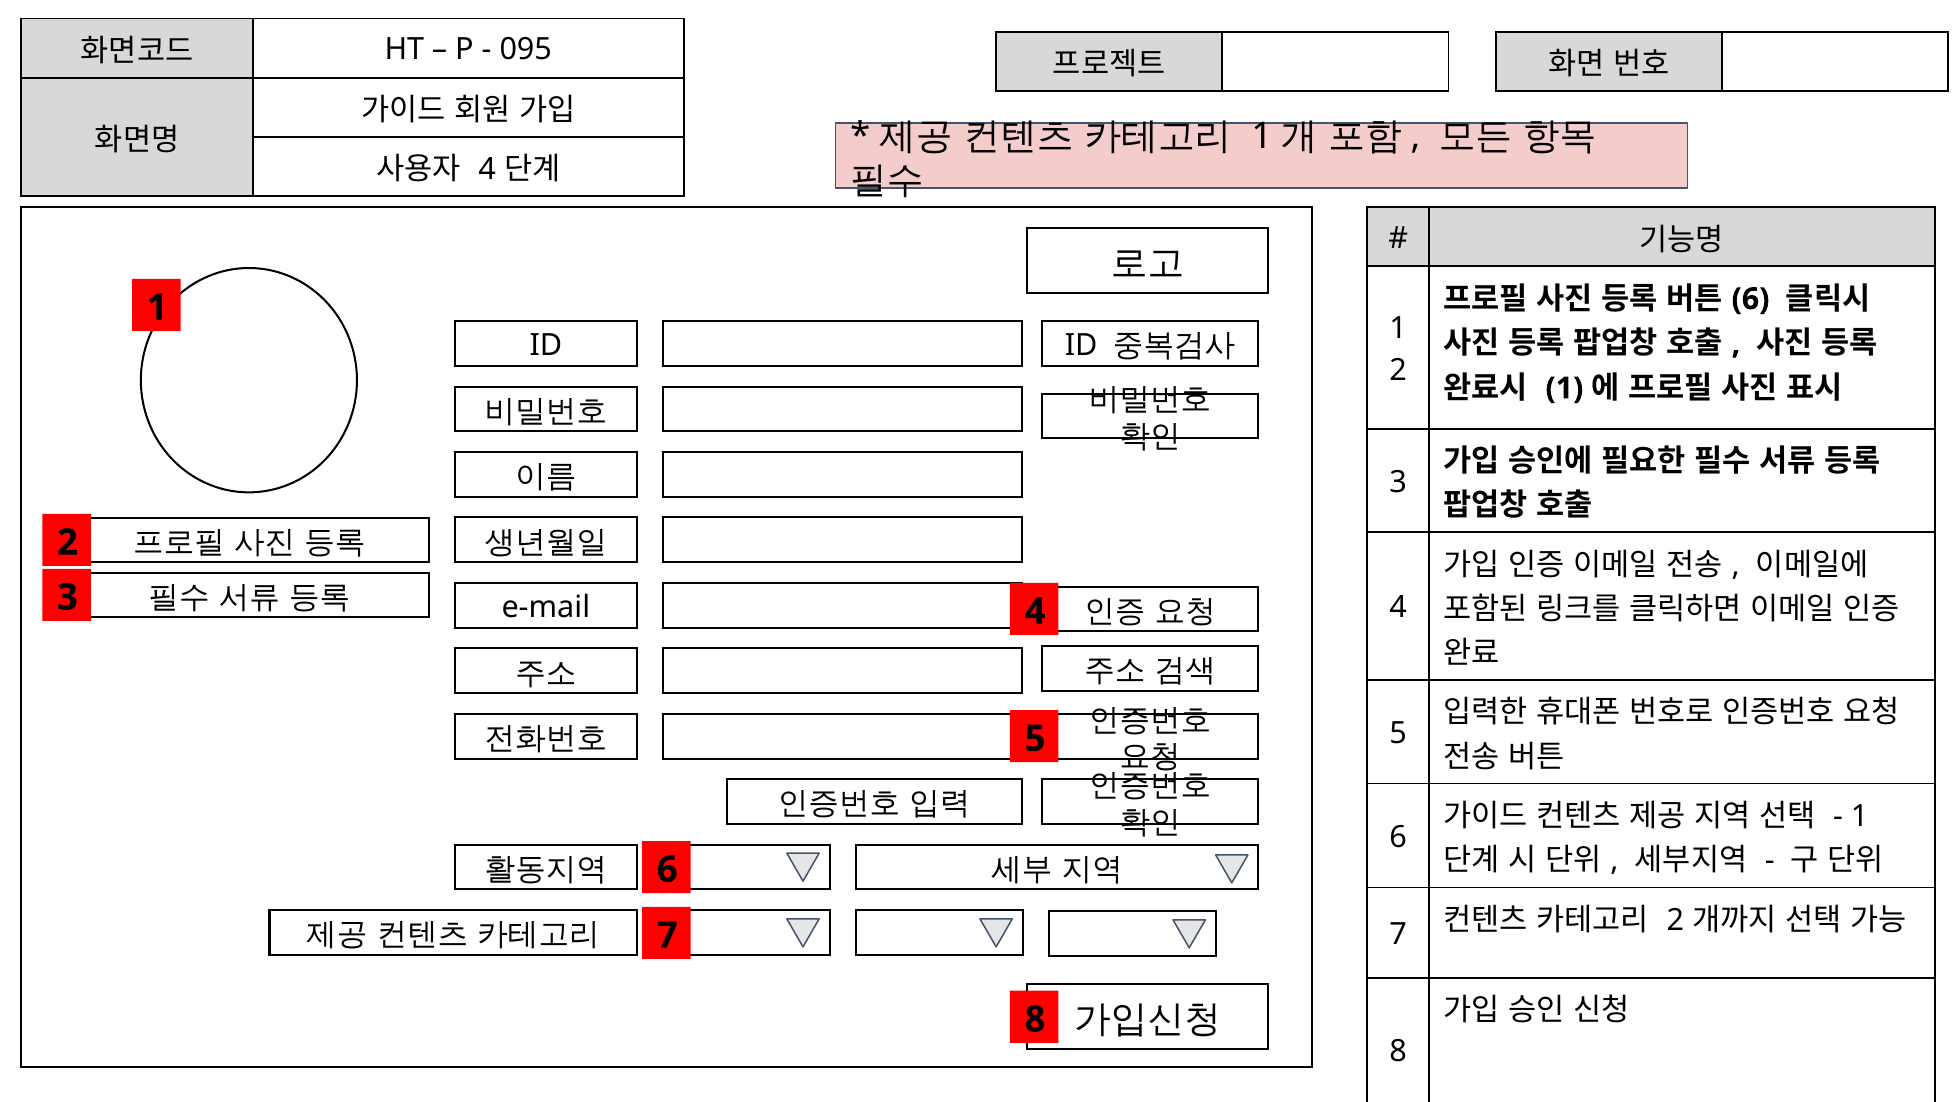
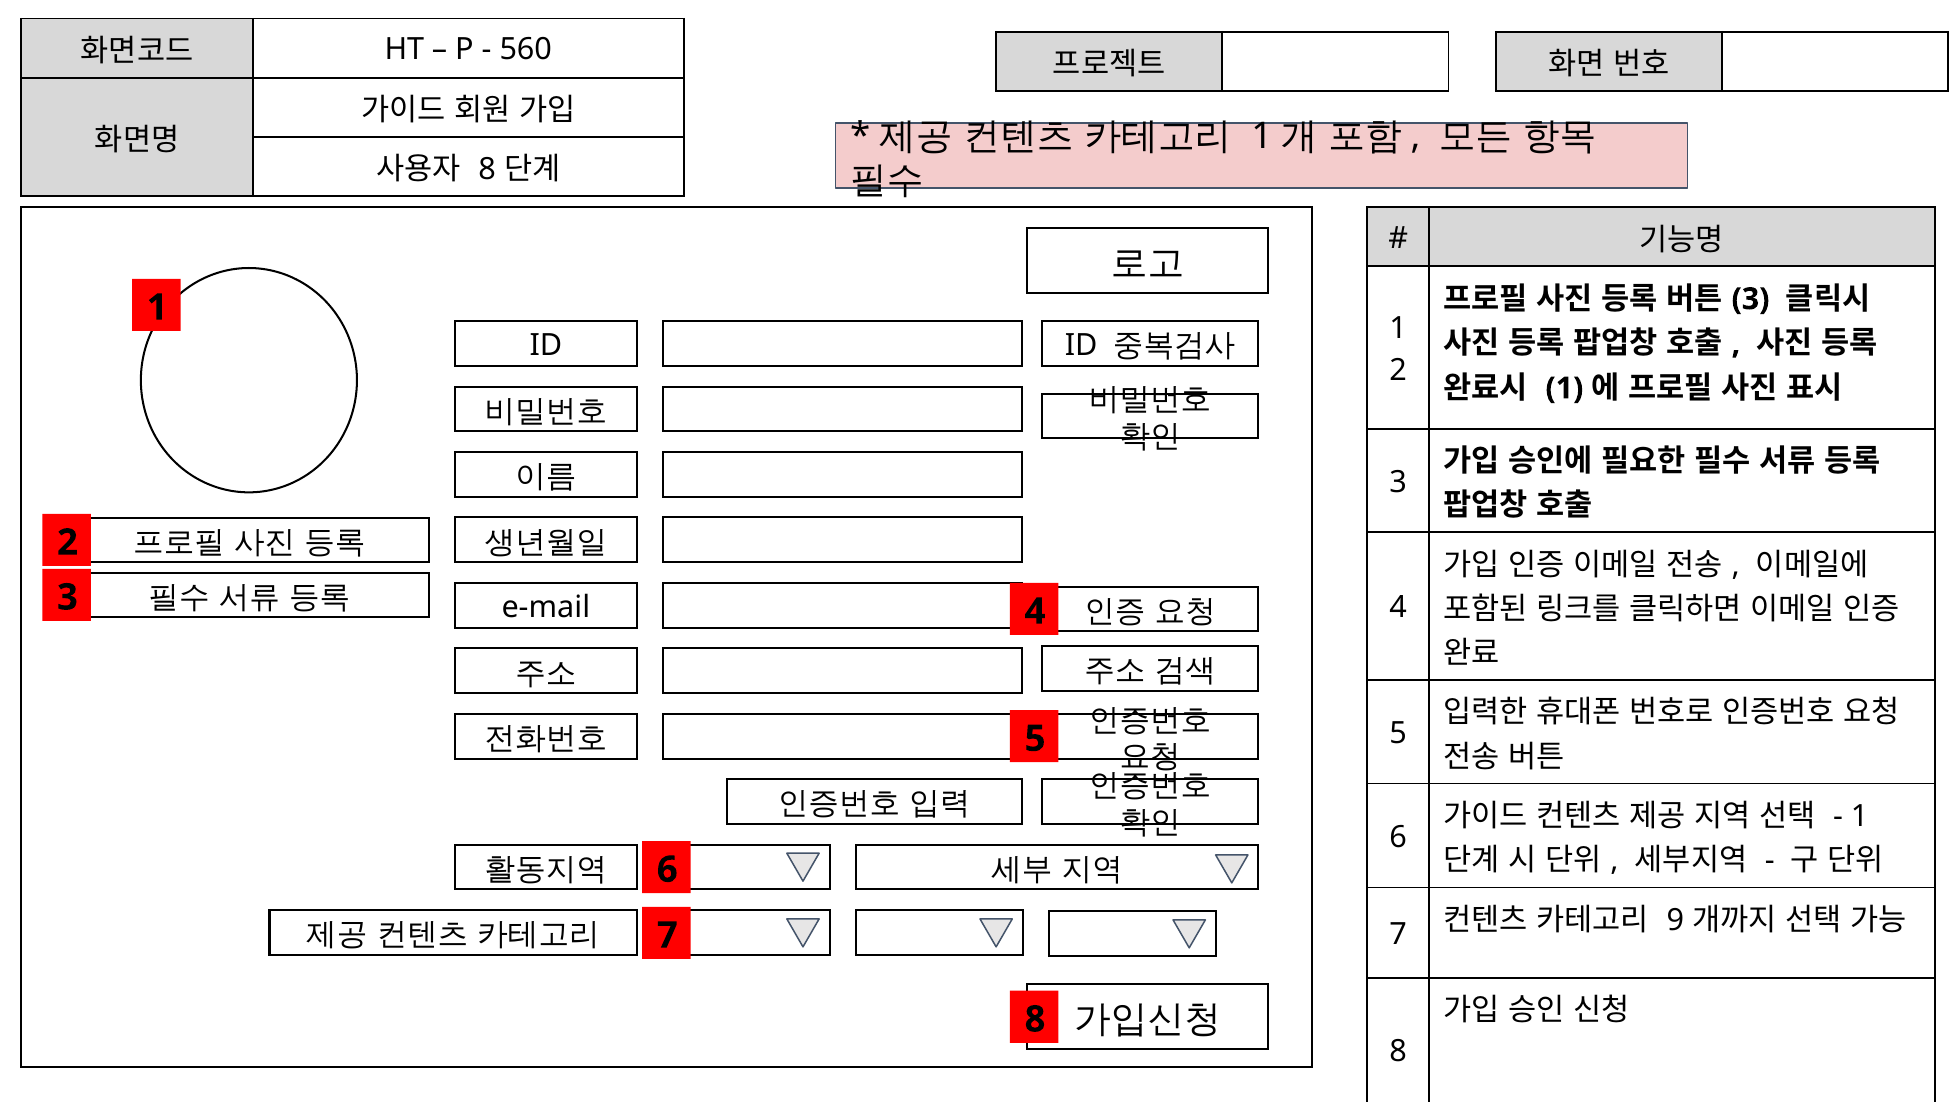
095: 095 -> 560
4 at (487, 170): 4 -> 8
6 at (1751, 299): 6 -> 3
2 at (1675, 920): 2 -> 9
